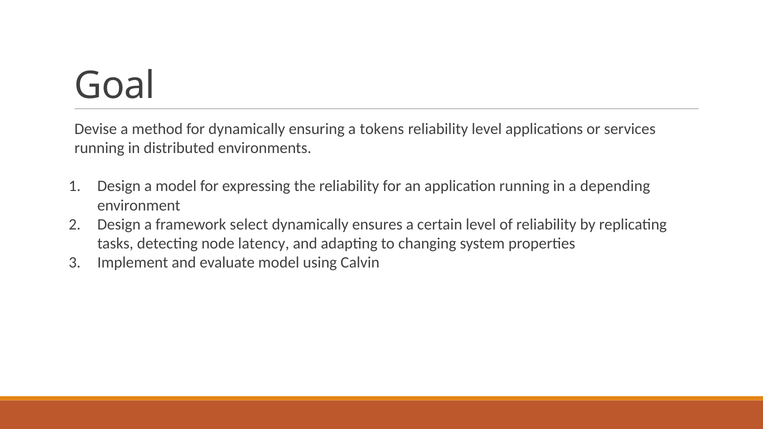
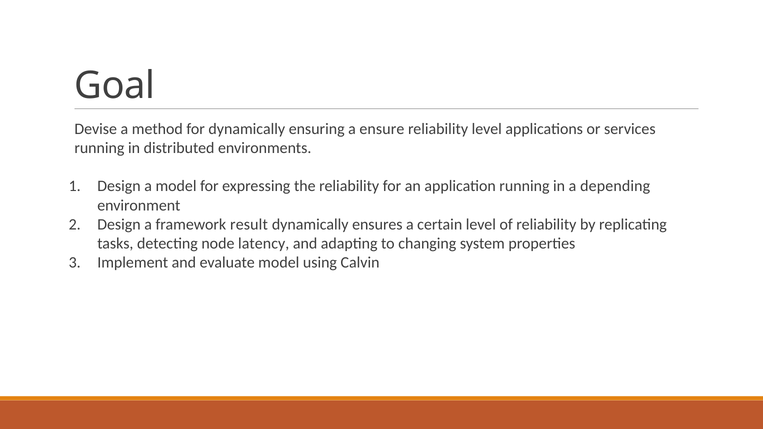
tokens: tokens -> ensure
select: select -> result
